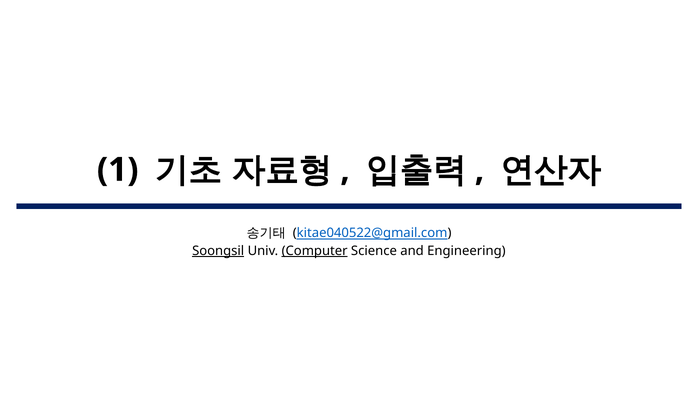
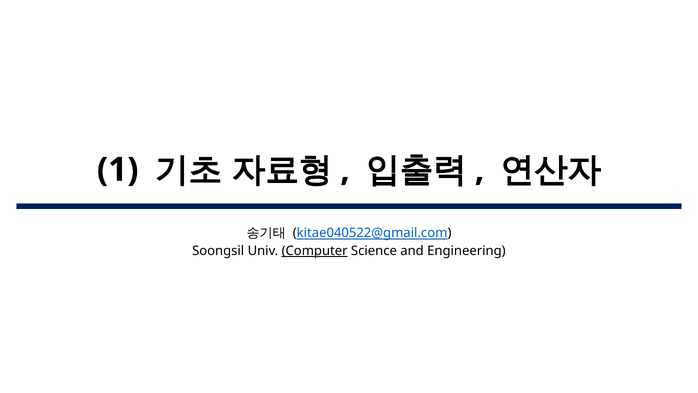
Soongsil underline: present -> none
